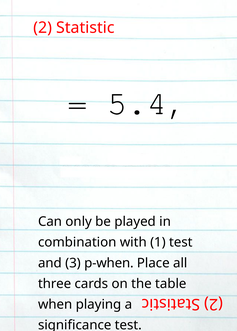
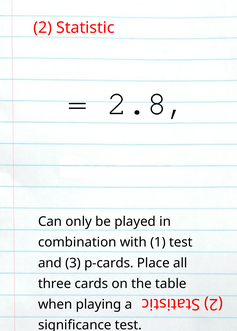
5.4: 5.4 -> 2.8
p-when: p-when -> p-cards
